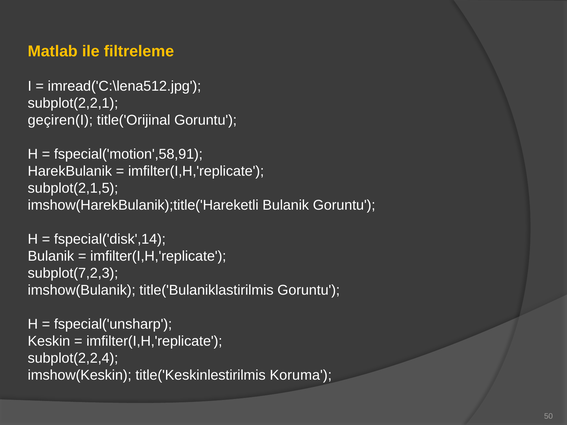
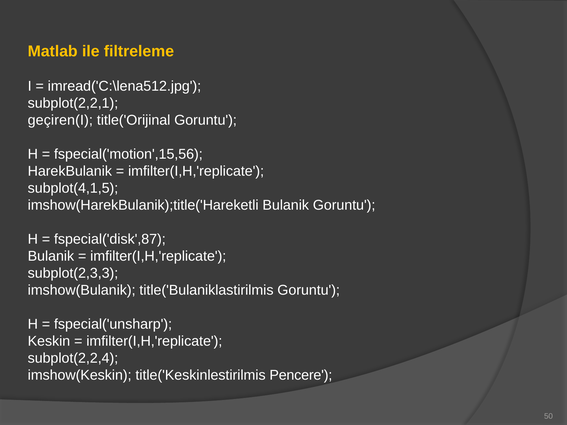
fspecial('motion',58,91: fspecial('motion',58,91 -> fspecial('motion',15,56
subplot(2,1,5: subplot(2,1,5 -> subplot(4,1,5
fspecial('disk',14: fspecial('disk',14 -> fspecial('disk',87
subplot(7,2,3: subplot(7,2,3 -> subplot(2,3,3
Koruma: Koruma -> Pencere
